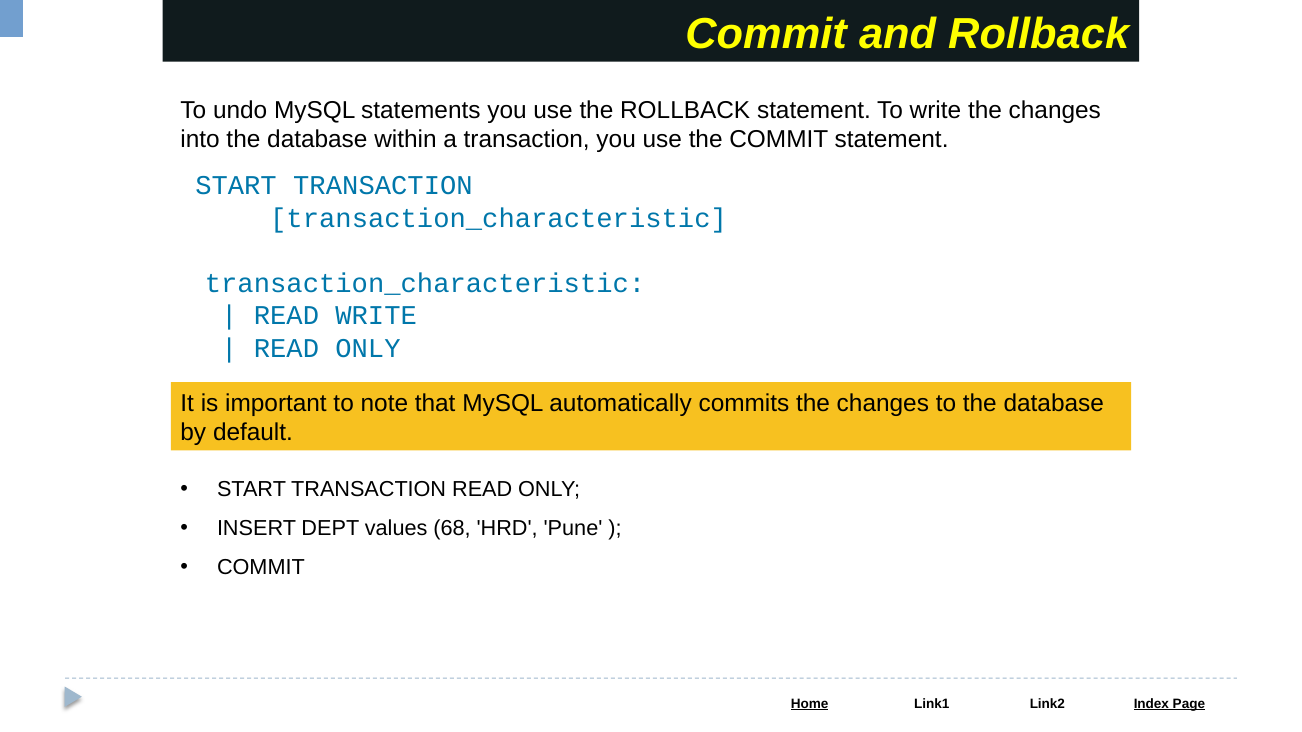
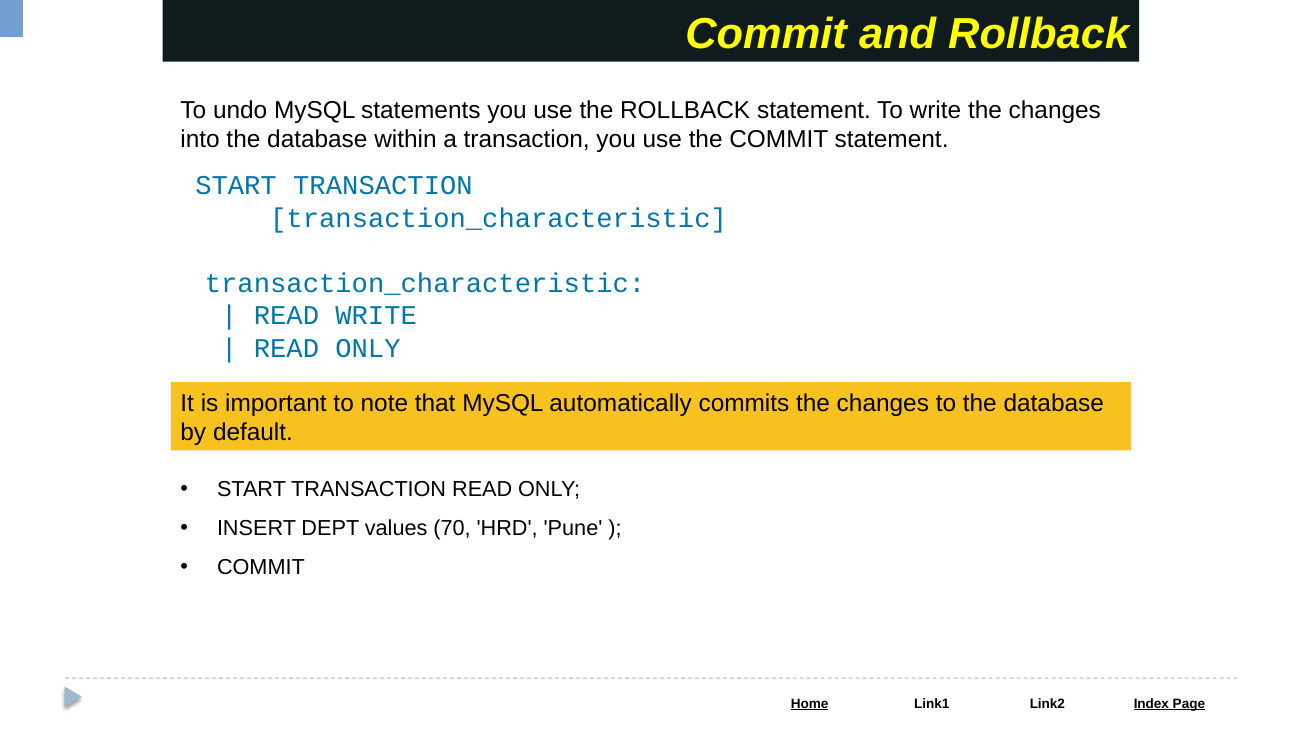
68: 68 -> 70
